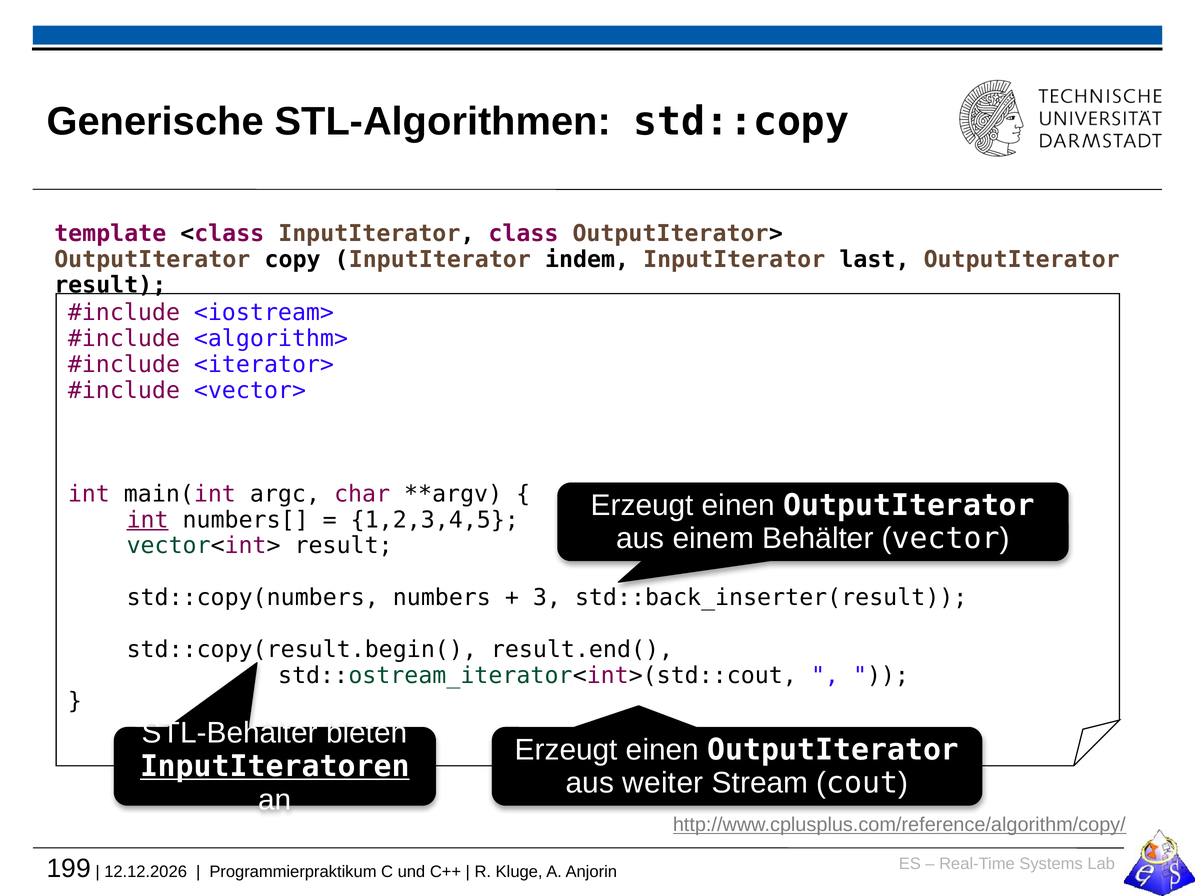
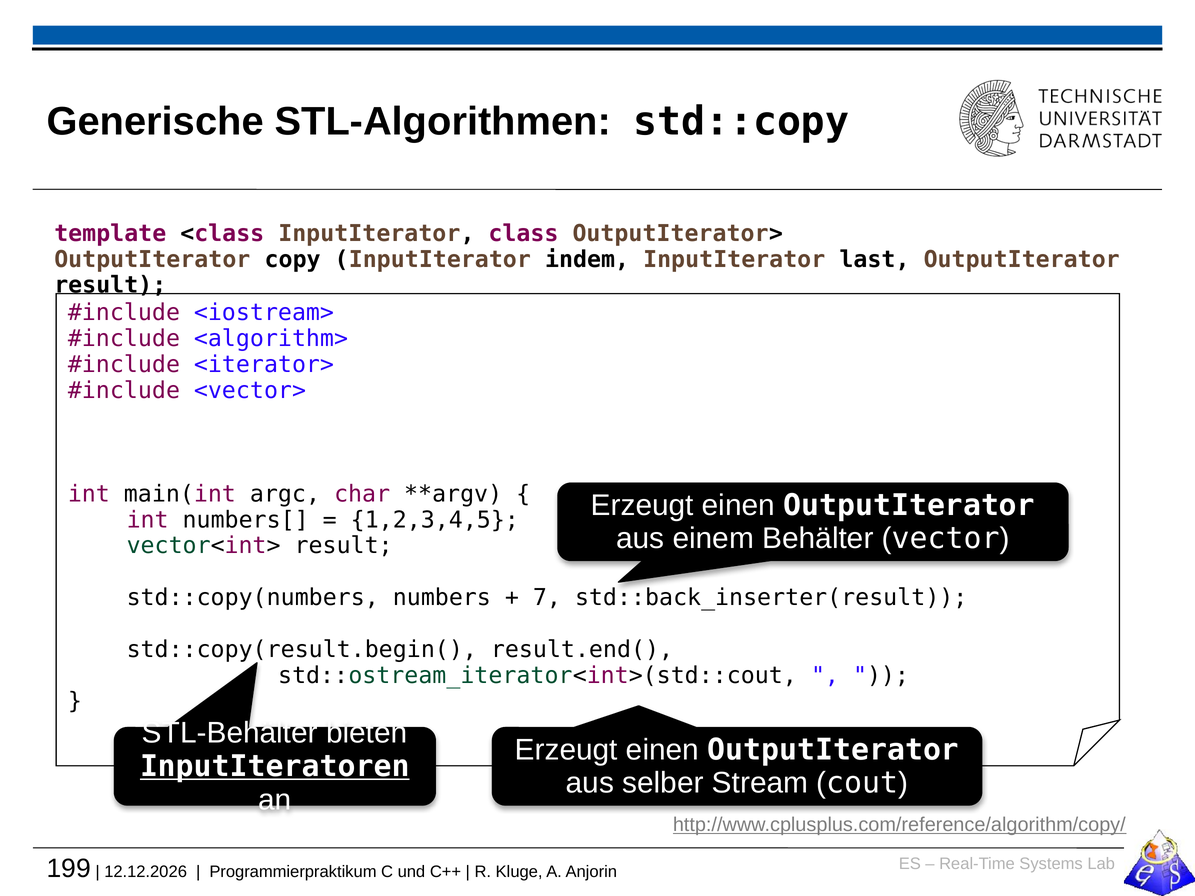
int at (148, 520) underline: present -> none
3: 3 -> 7
weiter: weiter -> selber
